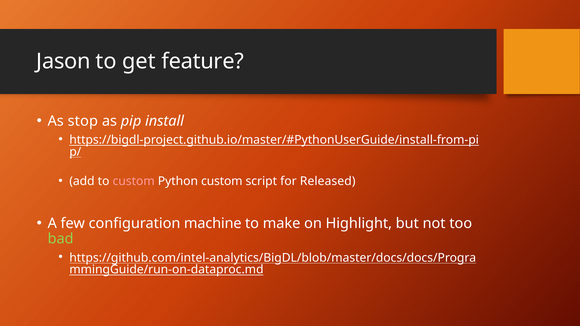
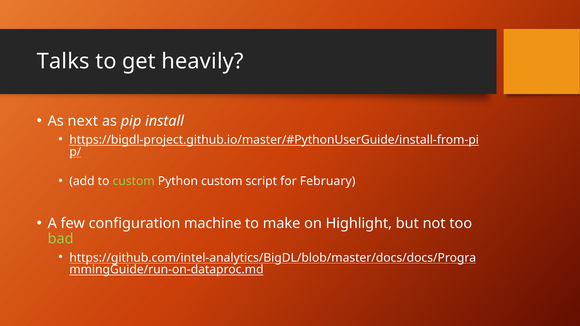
Jason: Jason -> Talks
feature: feature -> heavily
stop: stop -> next
custom at (134, 181) colour: pink -> light green
Released: Released -> February
